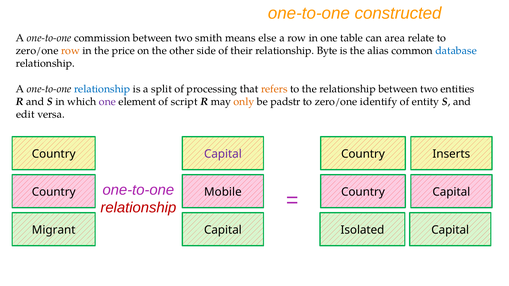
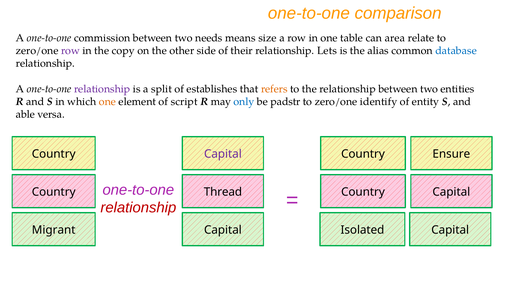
constructed: constructed -> comparison
smith: smith -> needs
else: else -> size
row at (71, 51) colour: orange -> purple
price: price -> copy
Byte: Byte -> Lets
relationship at (102, 89) colour: blue -> purple
processing: processing -> establishes
one at (107, 102) colour: purple -> orange
only colour: orange -> blue
edit: edit -> able
Inserts: Inserts -> Ensure
Mobile: Mobile -> Thread
